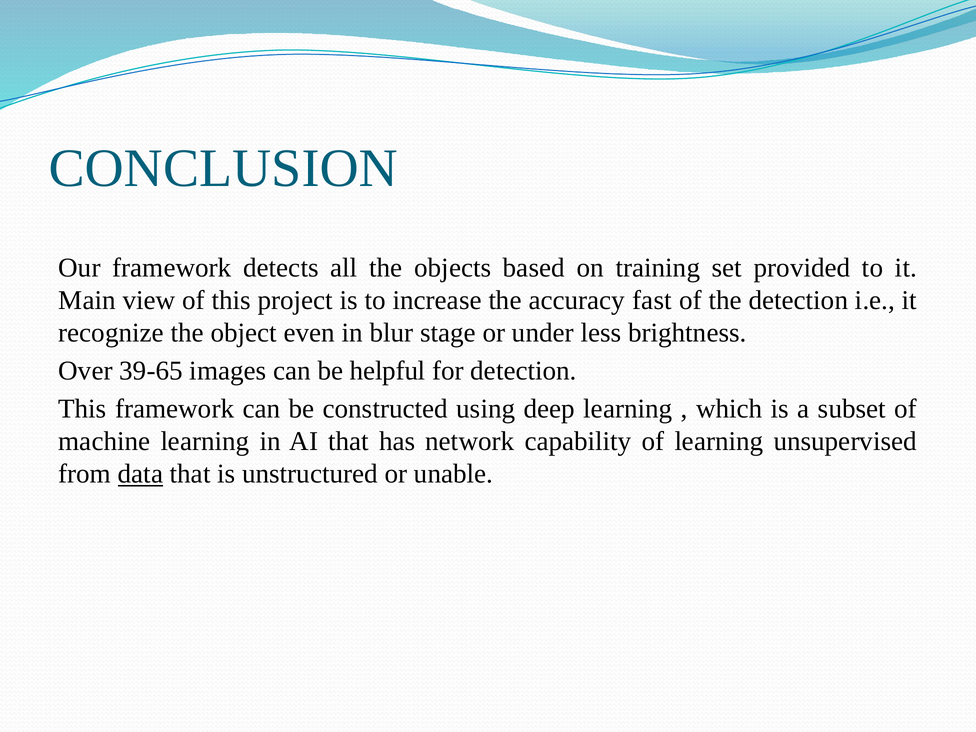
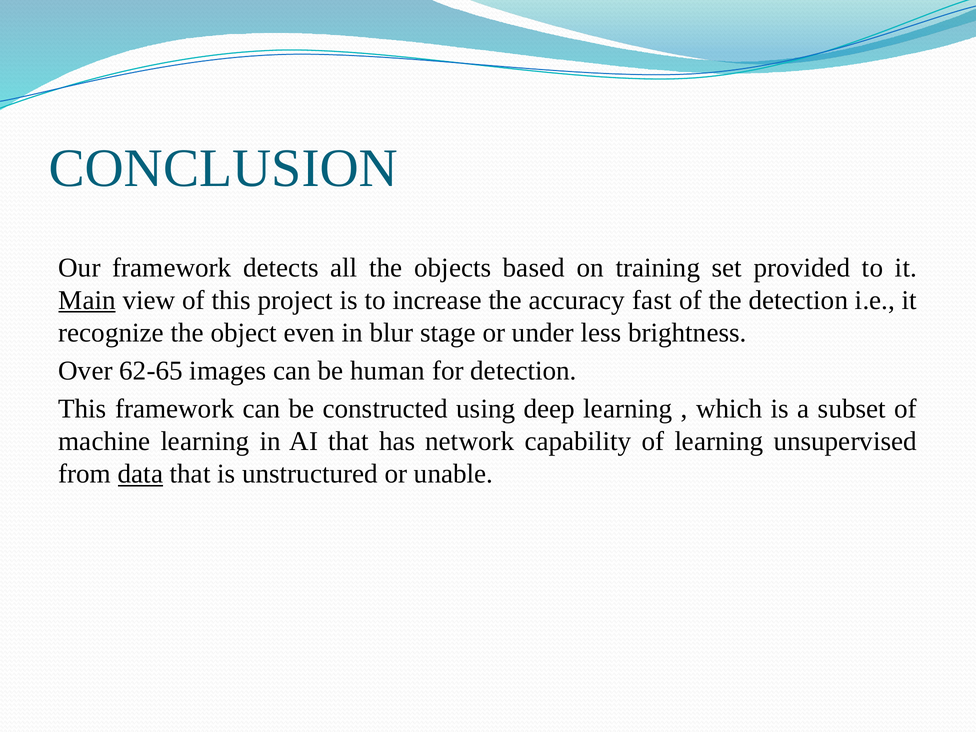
Main underline: none -> present
39-65: 39-65 -> 62-65
helpful: helpful -> human
